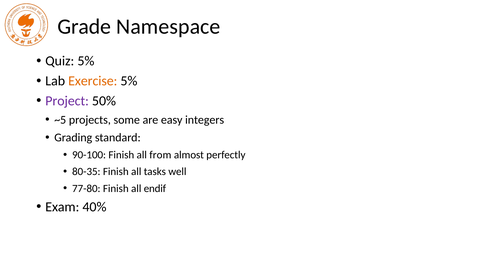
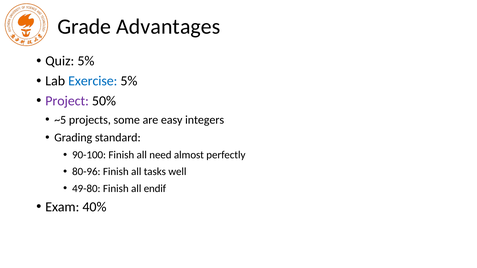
Namespace: Namespace -> Advantages
Exercise colour: orange -> blue
from: from -> need
80-35: 80-35 -> 80-96
77-80: 77-80 -> 49-80
